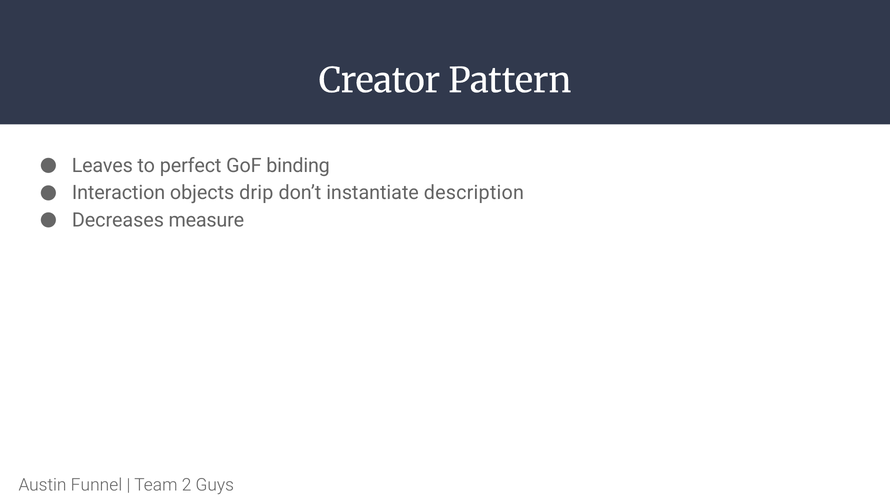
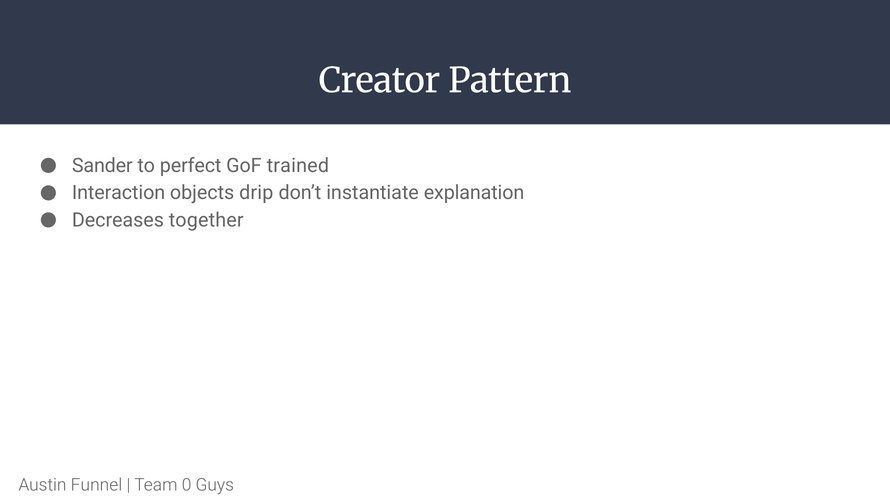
Leaves: Leaves -> Sander
binding: binding -> trained
description: description -> explanation
measure: measure -> together
2: 2 -> 0
